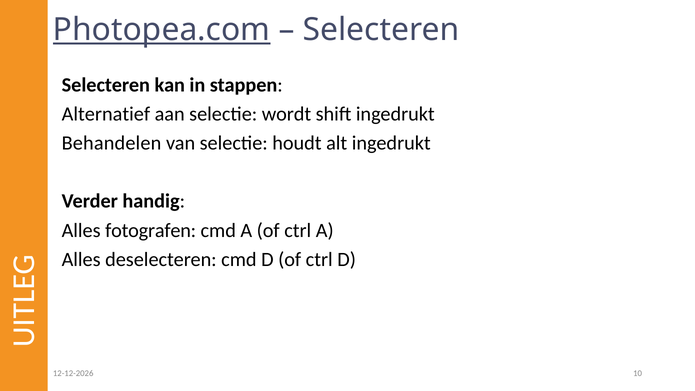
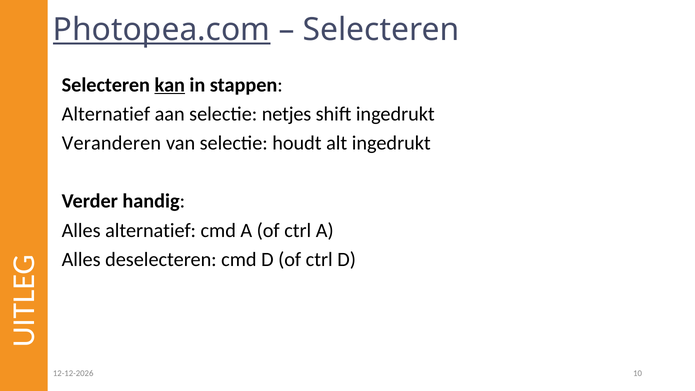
kan underline: none -> present
wordt: wordt -> netjes
Behandelen: Behandelen -> Veranderen
Alles fotografen: fotografen -> alternatief
